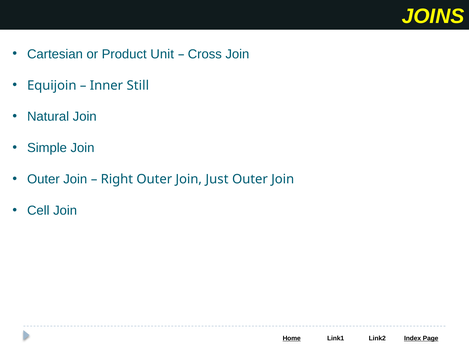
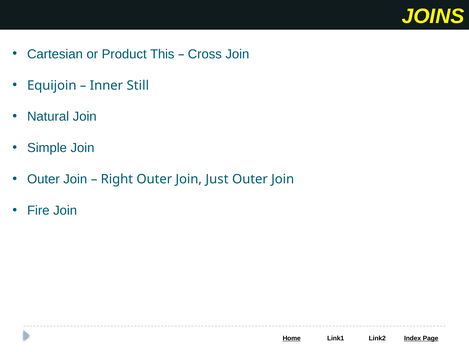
Unit: Unit -> This
Cell: Cell -> Fire
